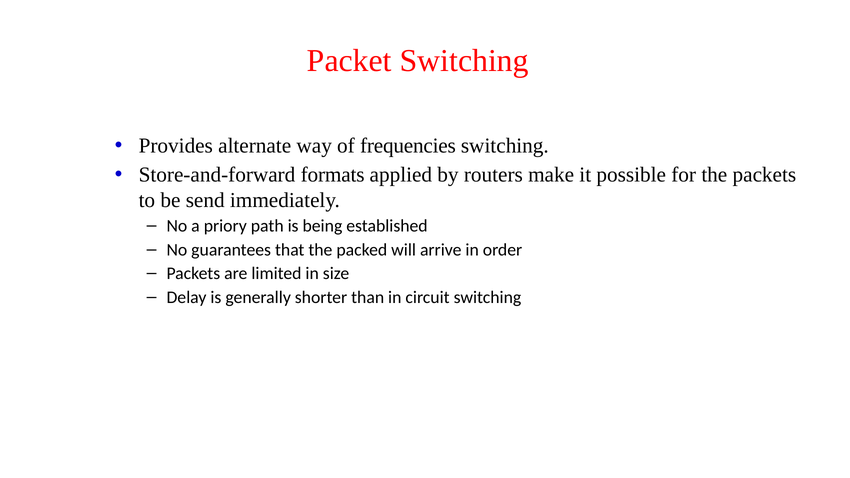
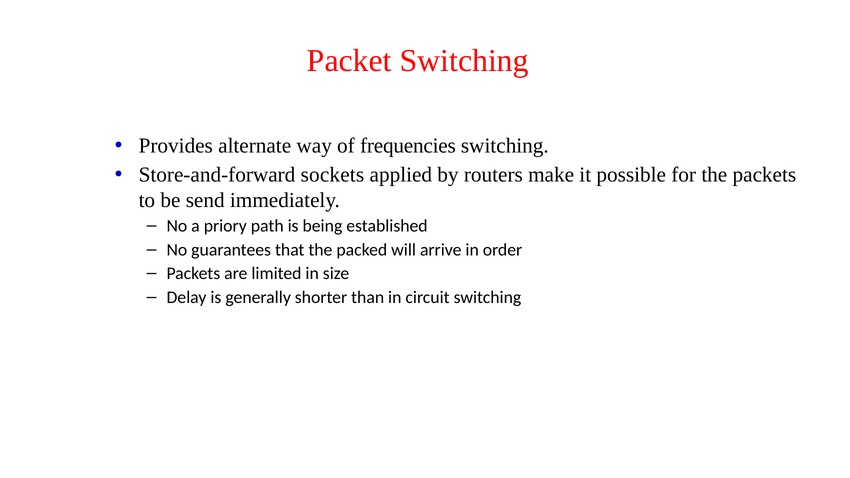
formats: formats -> sockets
